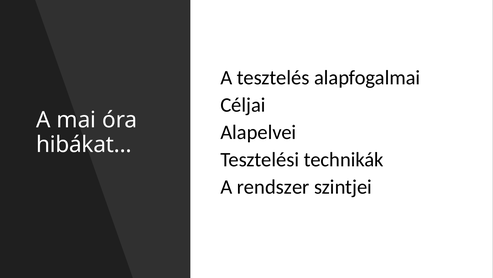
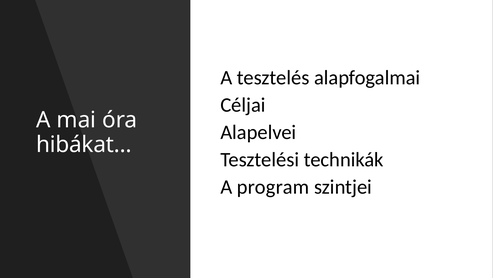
rendszer: rendszer -> program
